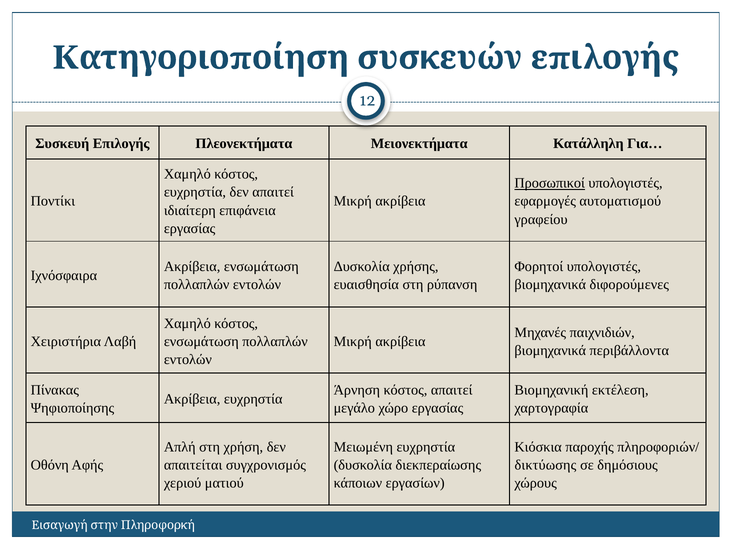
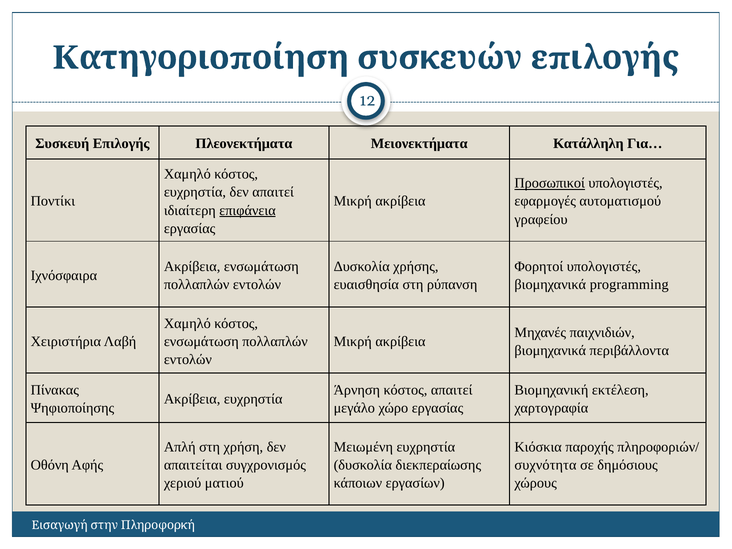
επιφάνεια underline: none -> present
διφορούμενες: διφορούμενες -> programming
δικτύωσης: δικτύωσης -> συχνότητα
